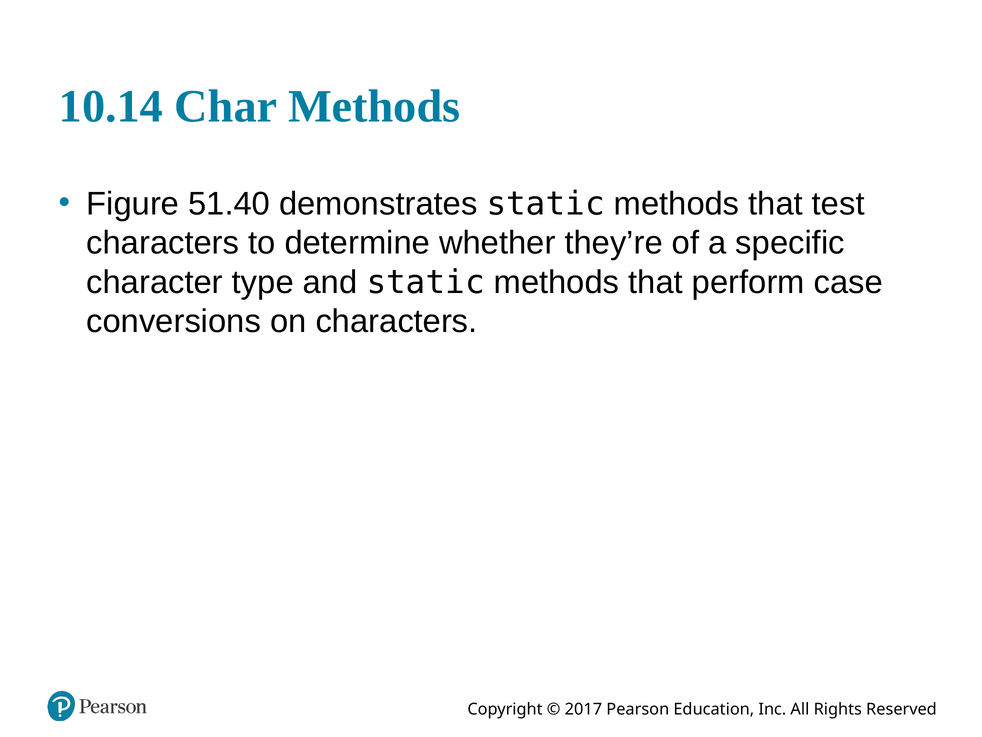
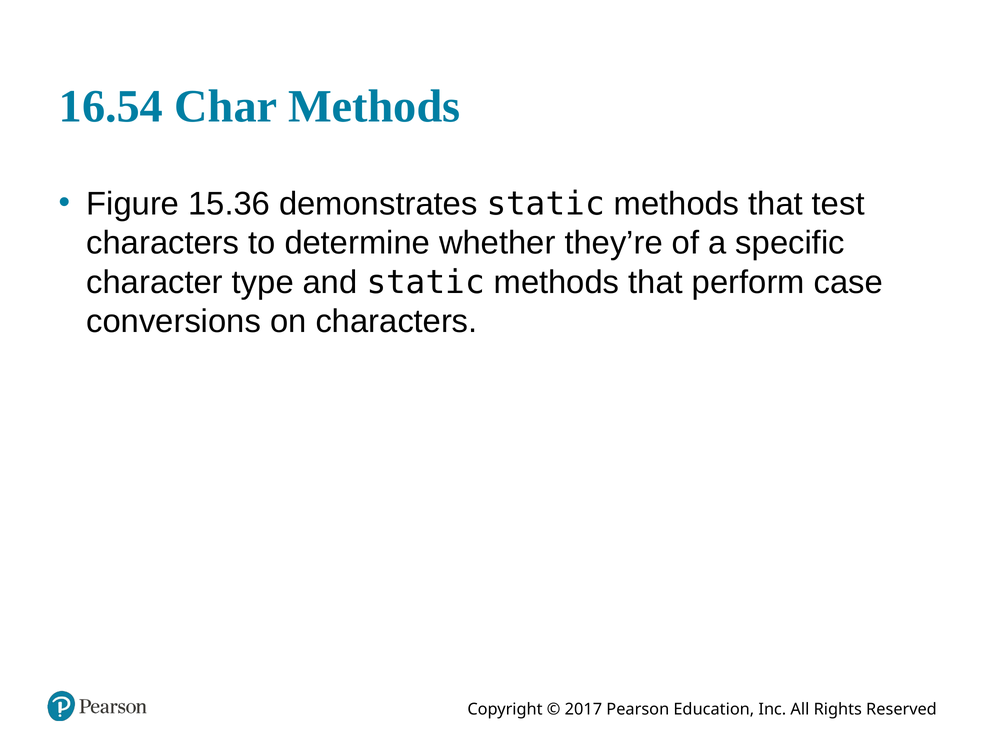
10.14: 10.14 -> 16.54
51.40: 51.40 -> 15.36
